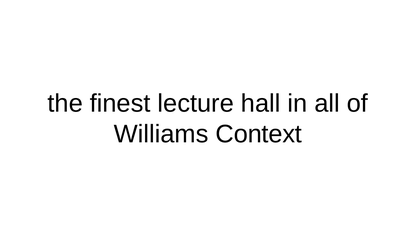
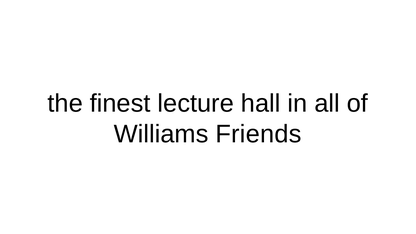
Context: Context -> Friends
